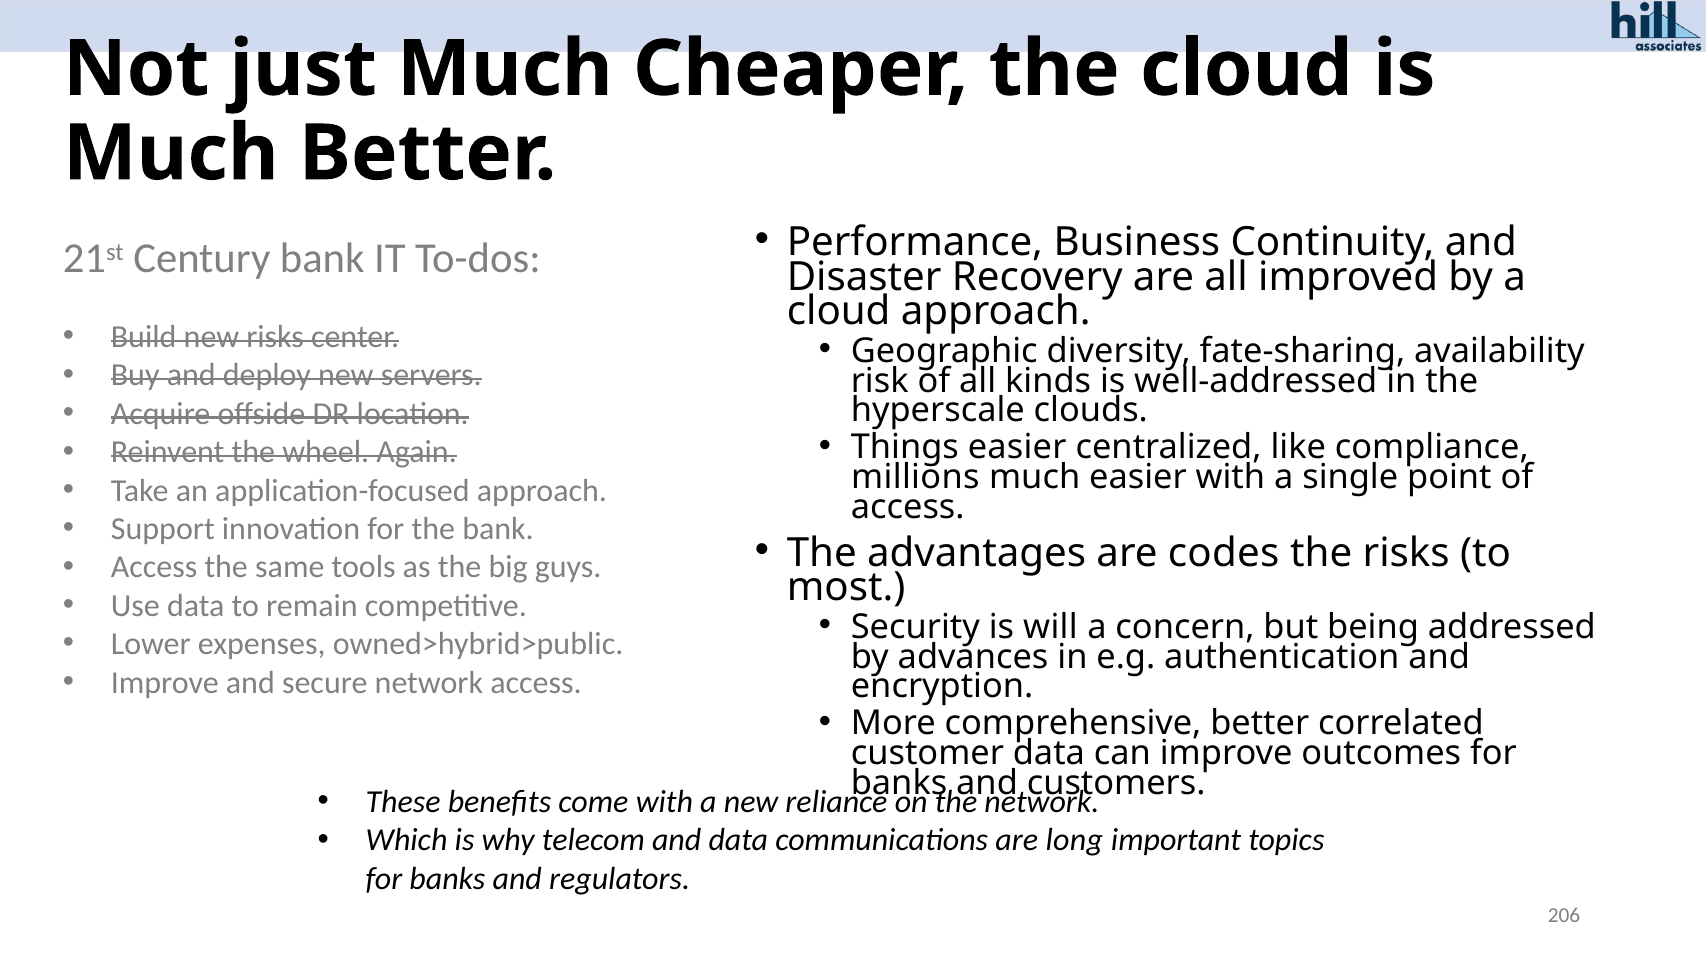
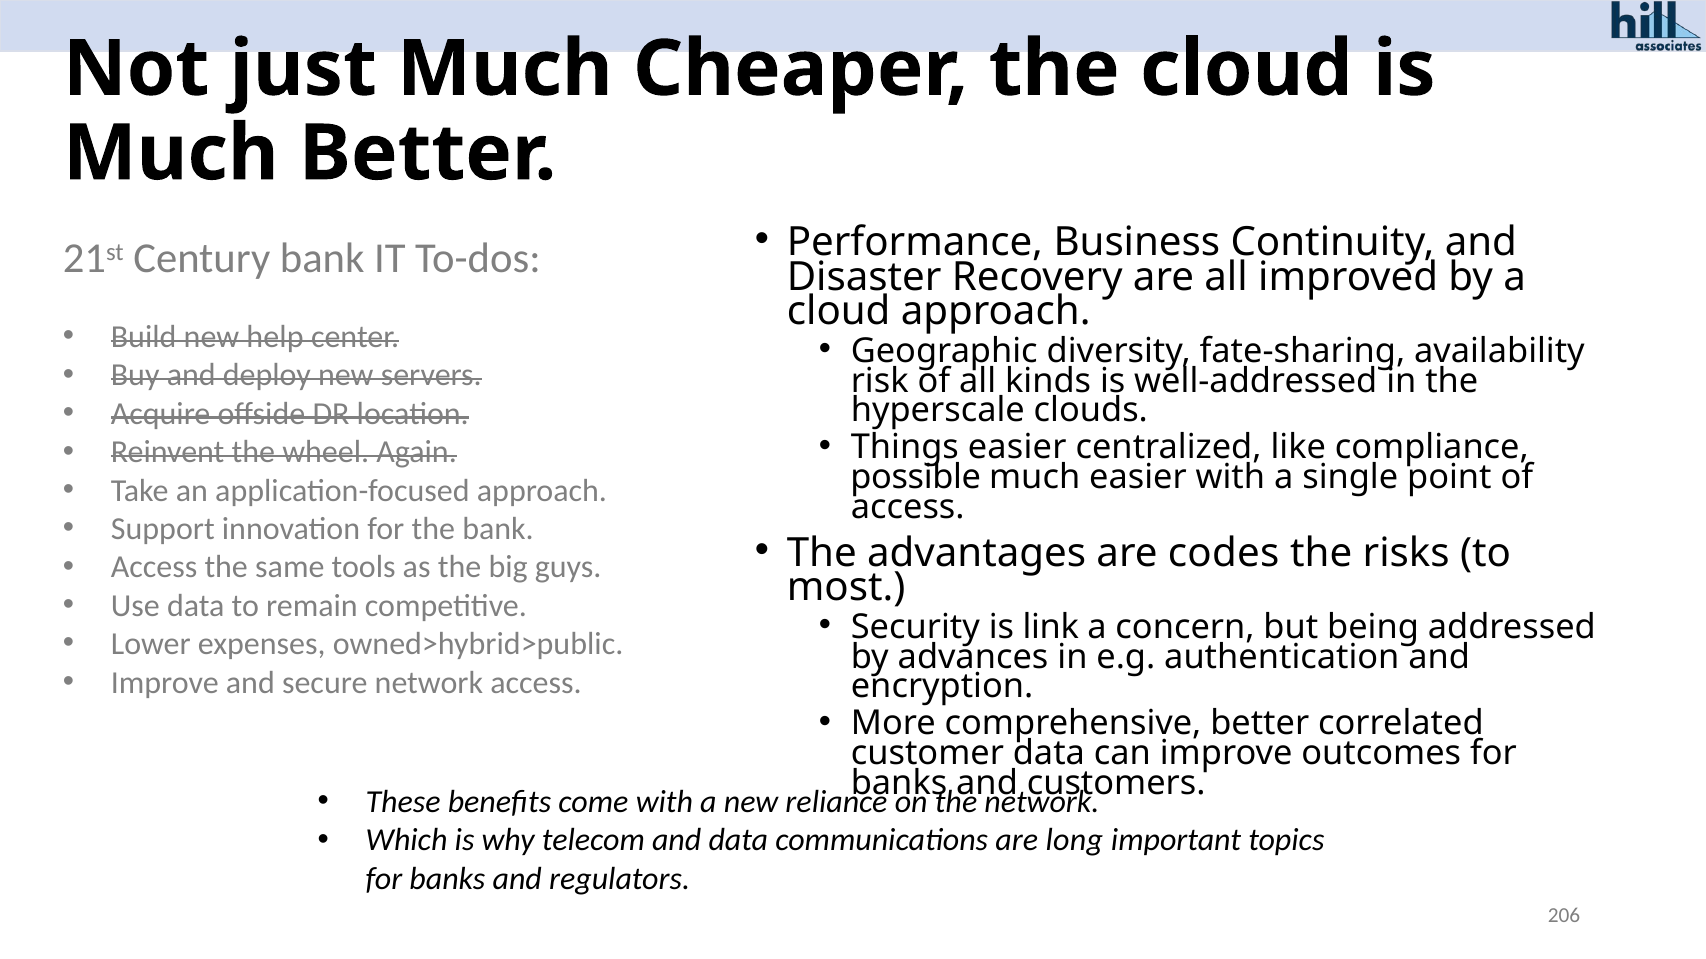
new risks: risks -> help
millions: millions -> possible
will: will -> link
